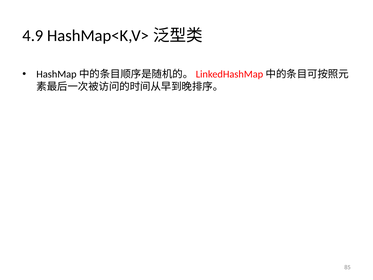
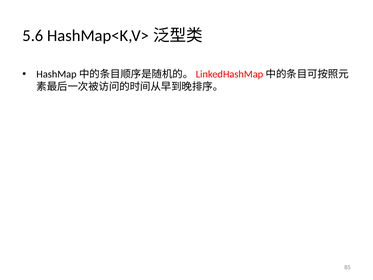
4.9: 4.9 -> 5.6
